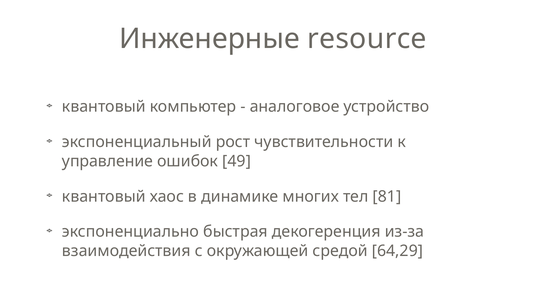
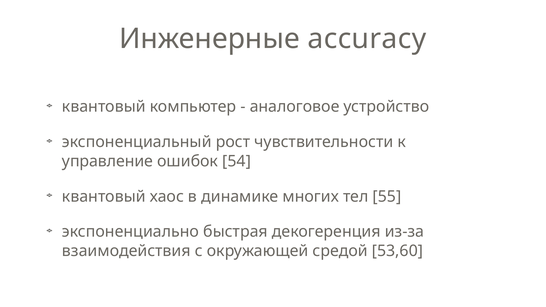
resource: resource -> accuracy
49: 49 -> 54
81: 81 -> 55
64,29: 64,29 -> 53,60
